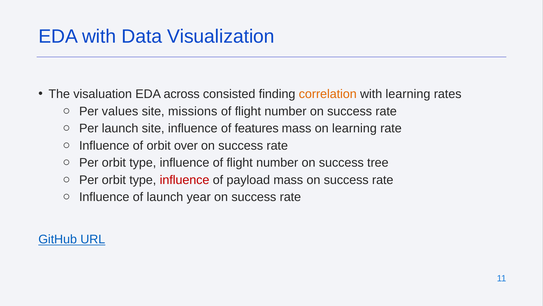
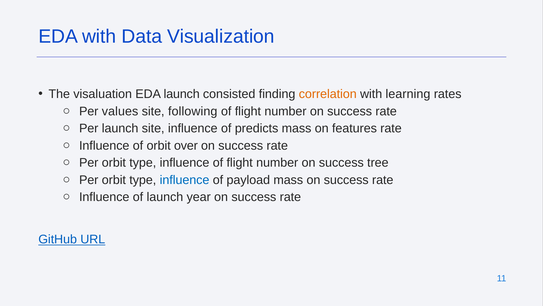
EDA across: across -> launch
missions: missions -> following
features: features -> predicts
on learning: learning -> features
influence at (185, 180) colour: red -> blue
